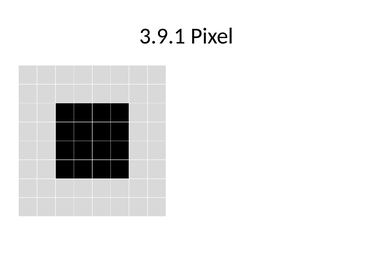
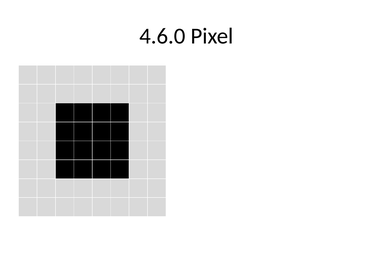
3.9.1: 3.9.1 -> 4.6.0
